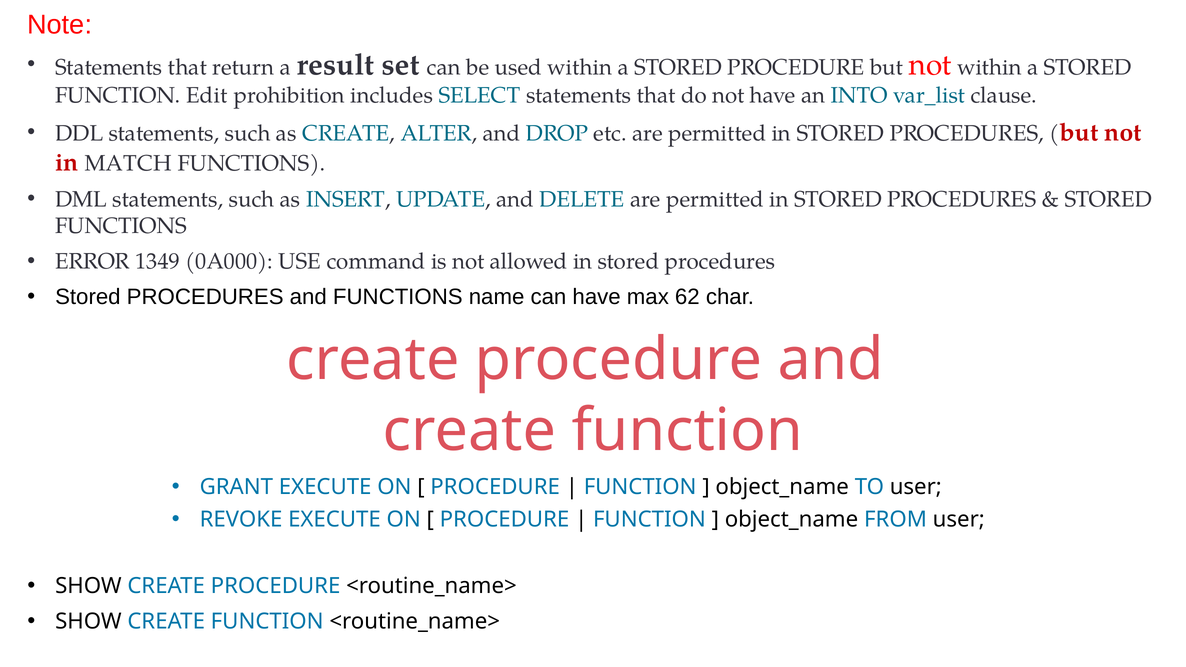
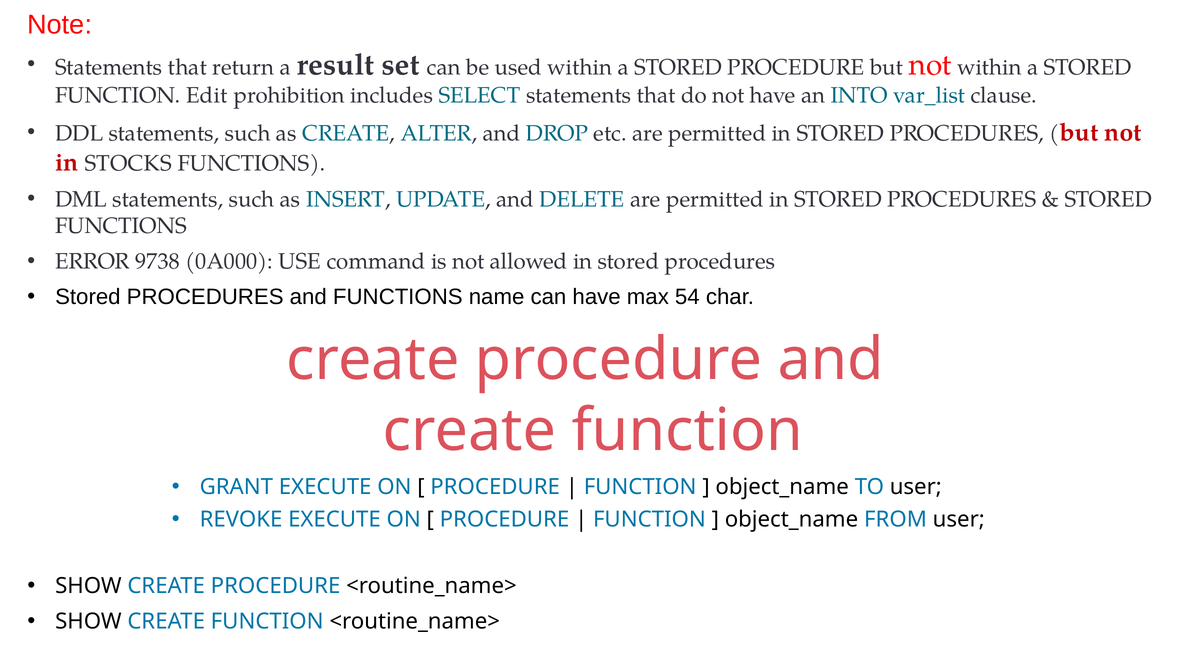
MATCH: MATCH -> STOCKS
1349: 1349 -> 9738
62: 62 -> 54
